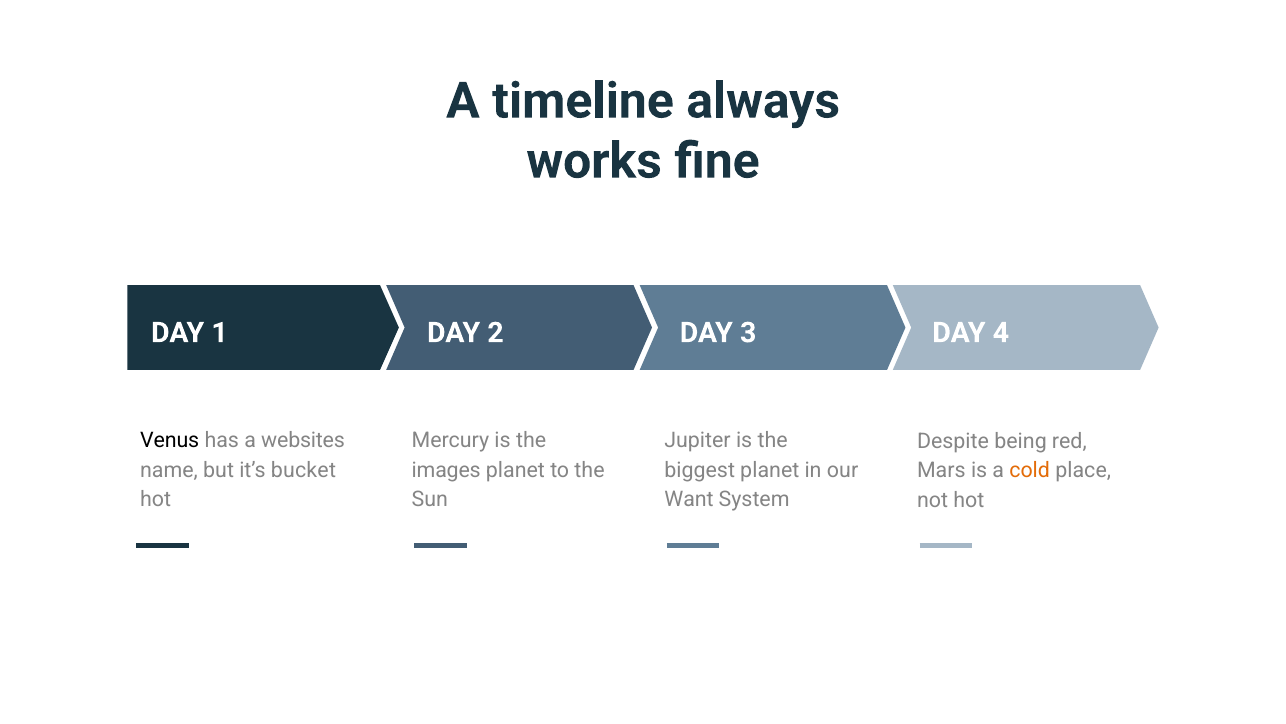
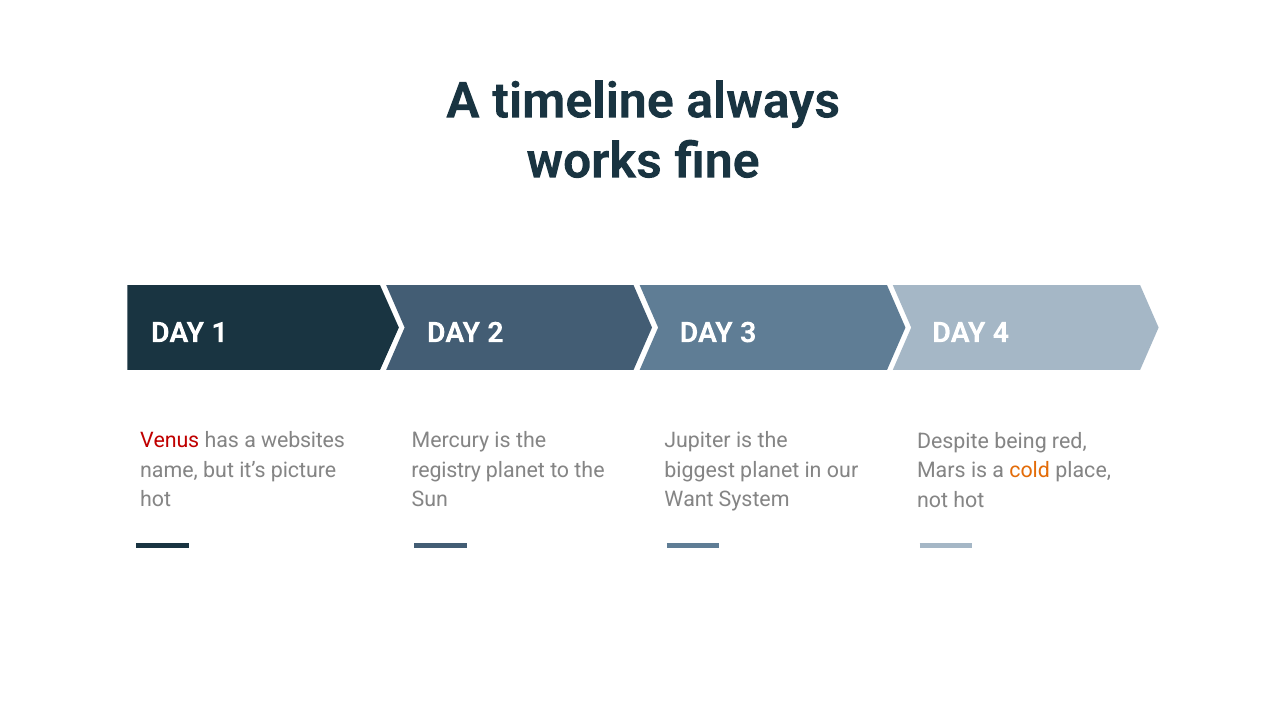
Venus colour: black -> red
bucket: bucket -> picture
images: images -> registry
